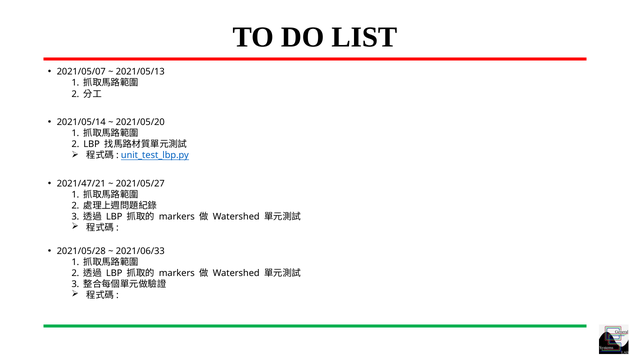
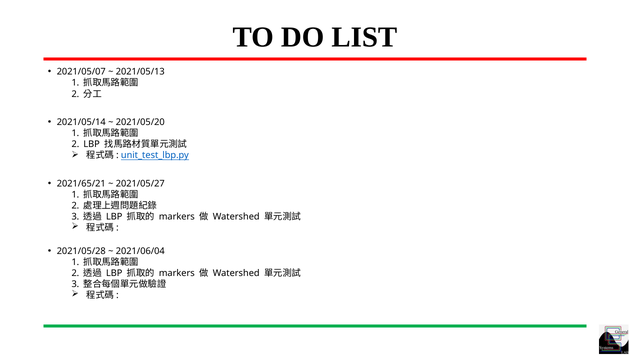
2021/47/21: 2021/47/21 -> 2021/65/21
2021/06/33: 2021/06/33 -> 2021/06/04
